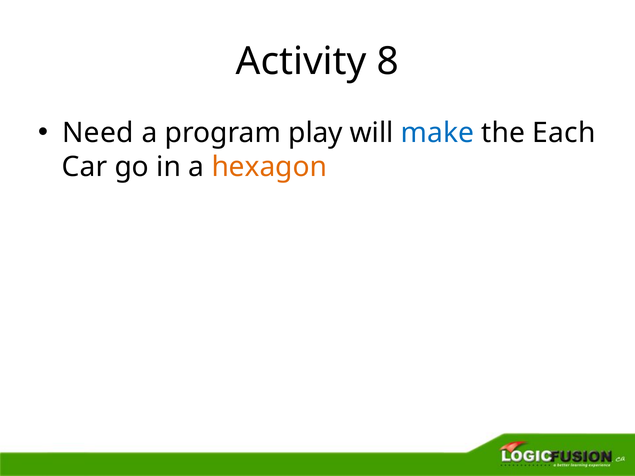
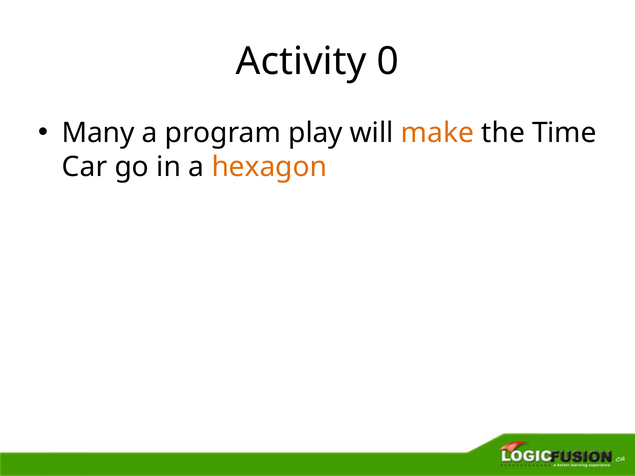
8: 8 -> 0
Need: Need -> Many
make colour: blue -> orange
Each: Each -> Time
